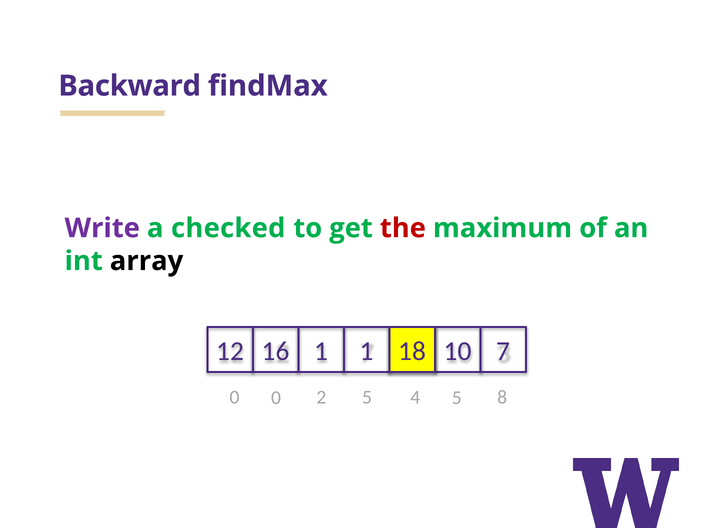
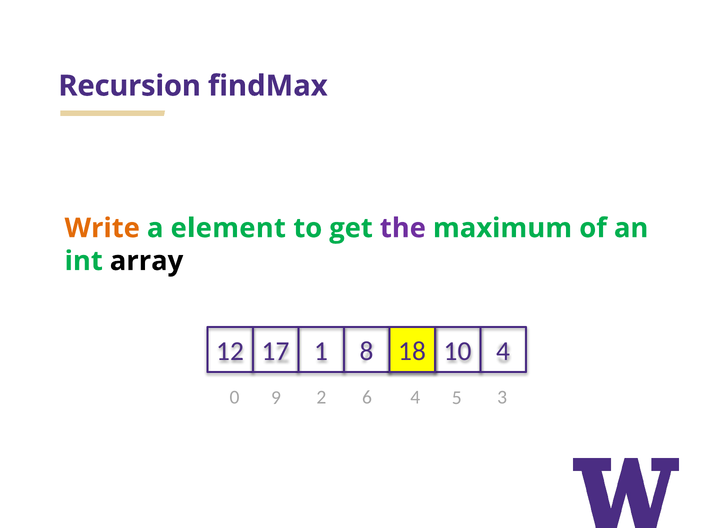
Backward: Backward -> Recursion
Write colour: purple -> orange
checked: checked -> element
the colour: red -> purple
16: 16 -> 17
1 1: 1 -> 8
10 7: 7 -> 4
0 0: 0 -> 9
2 5: 5 -> 6
8: 8 -> 3
